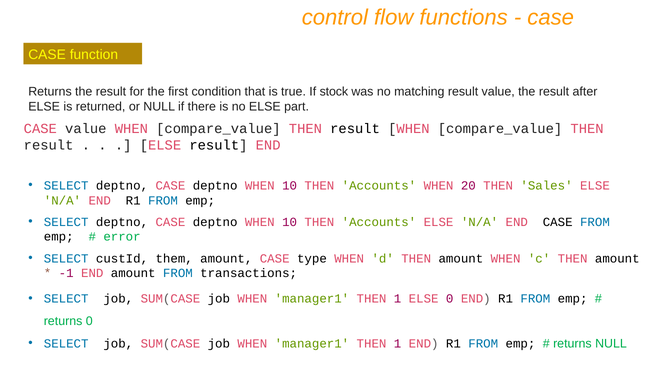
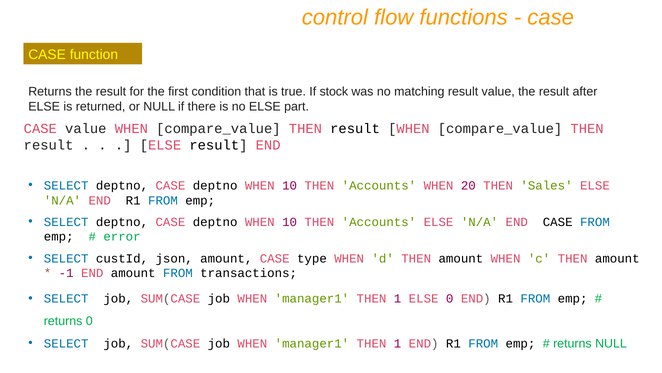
them: them -> json
